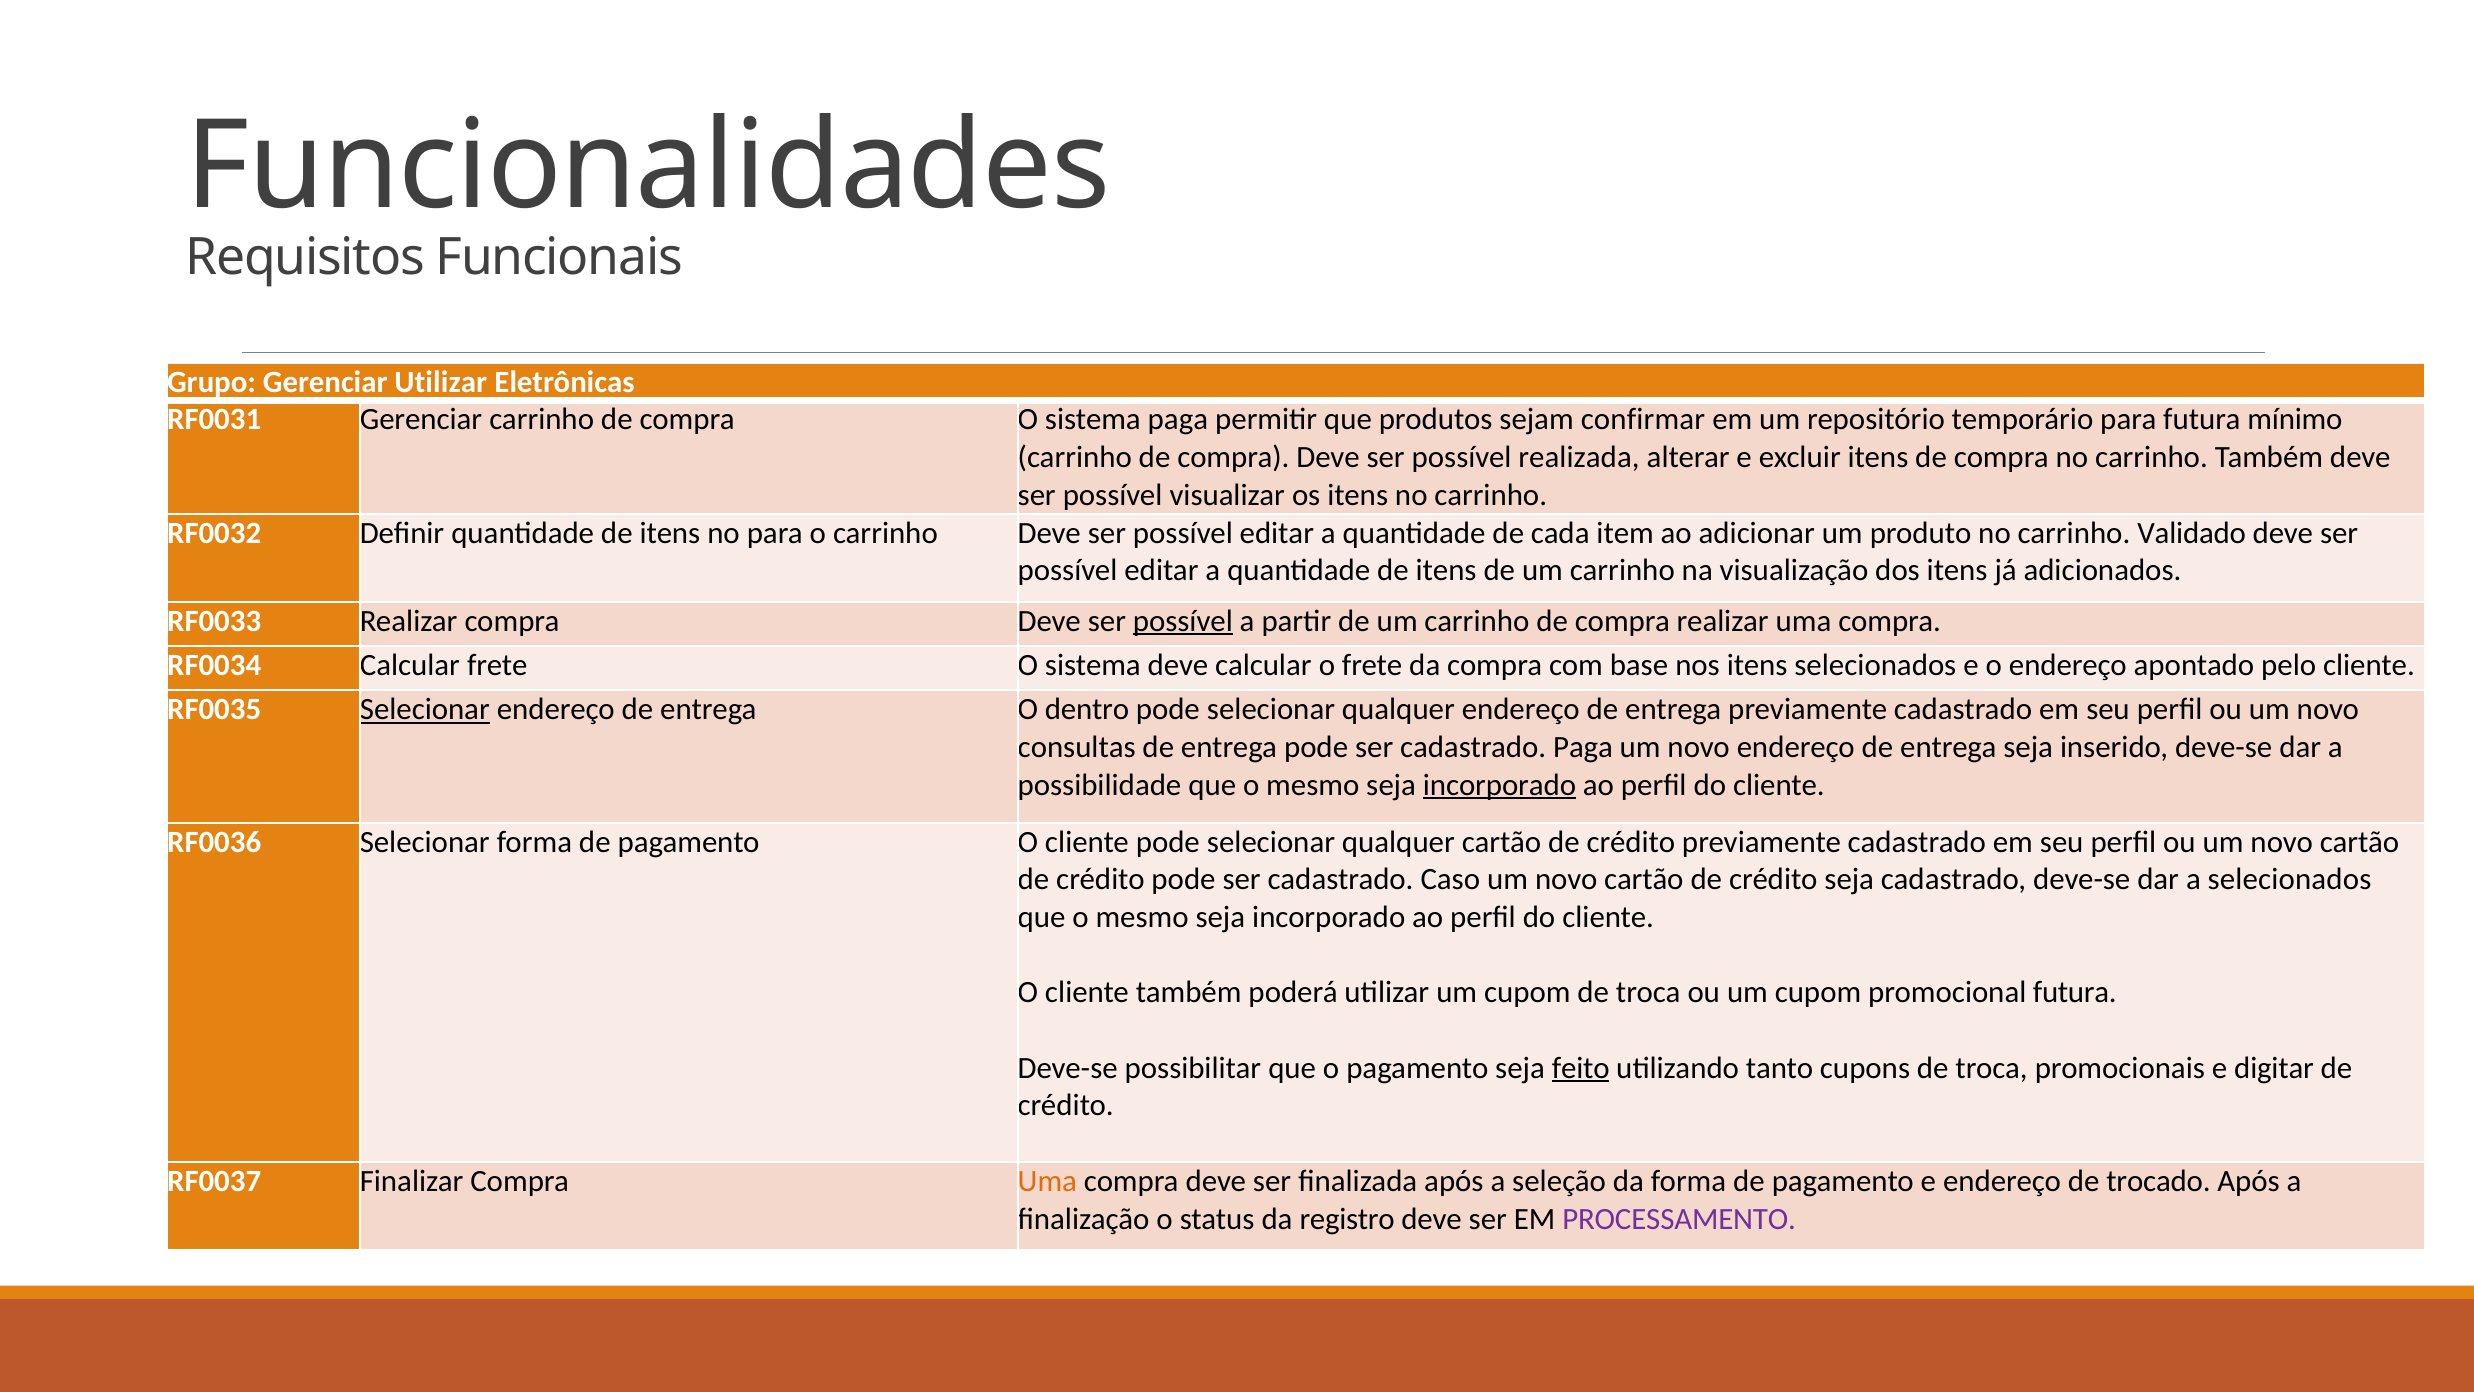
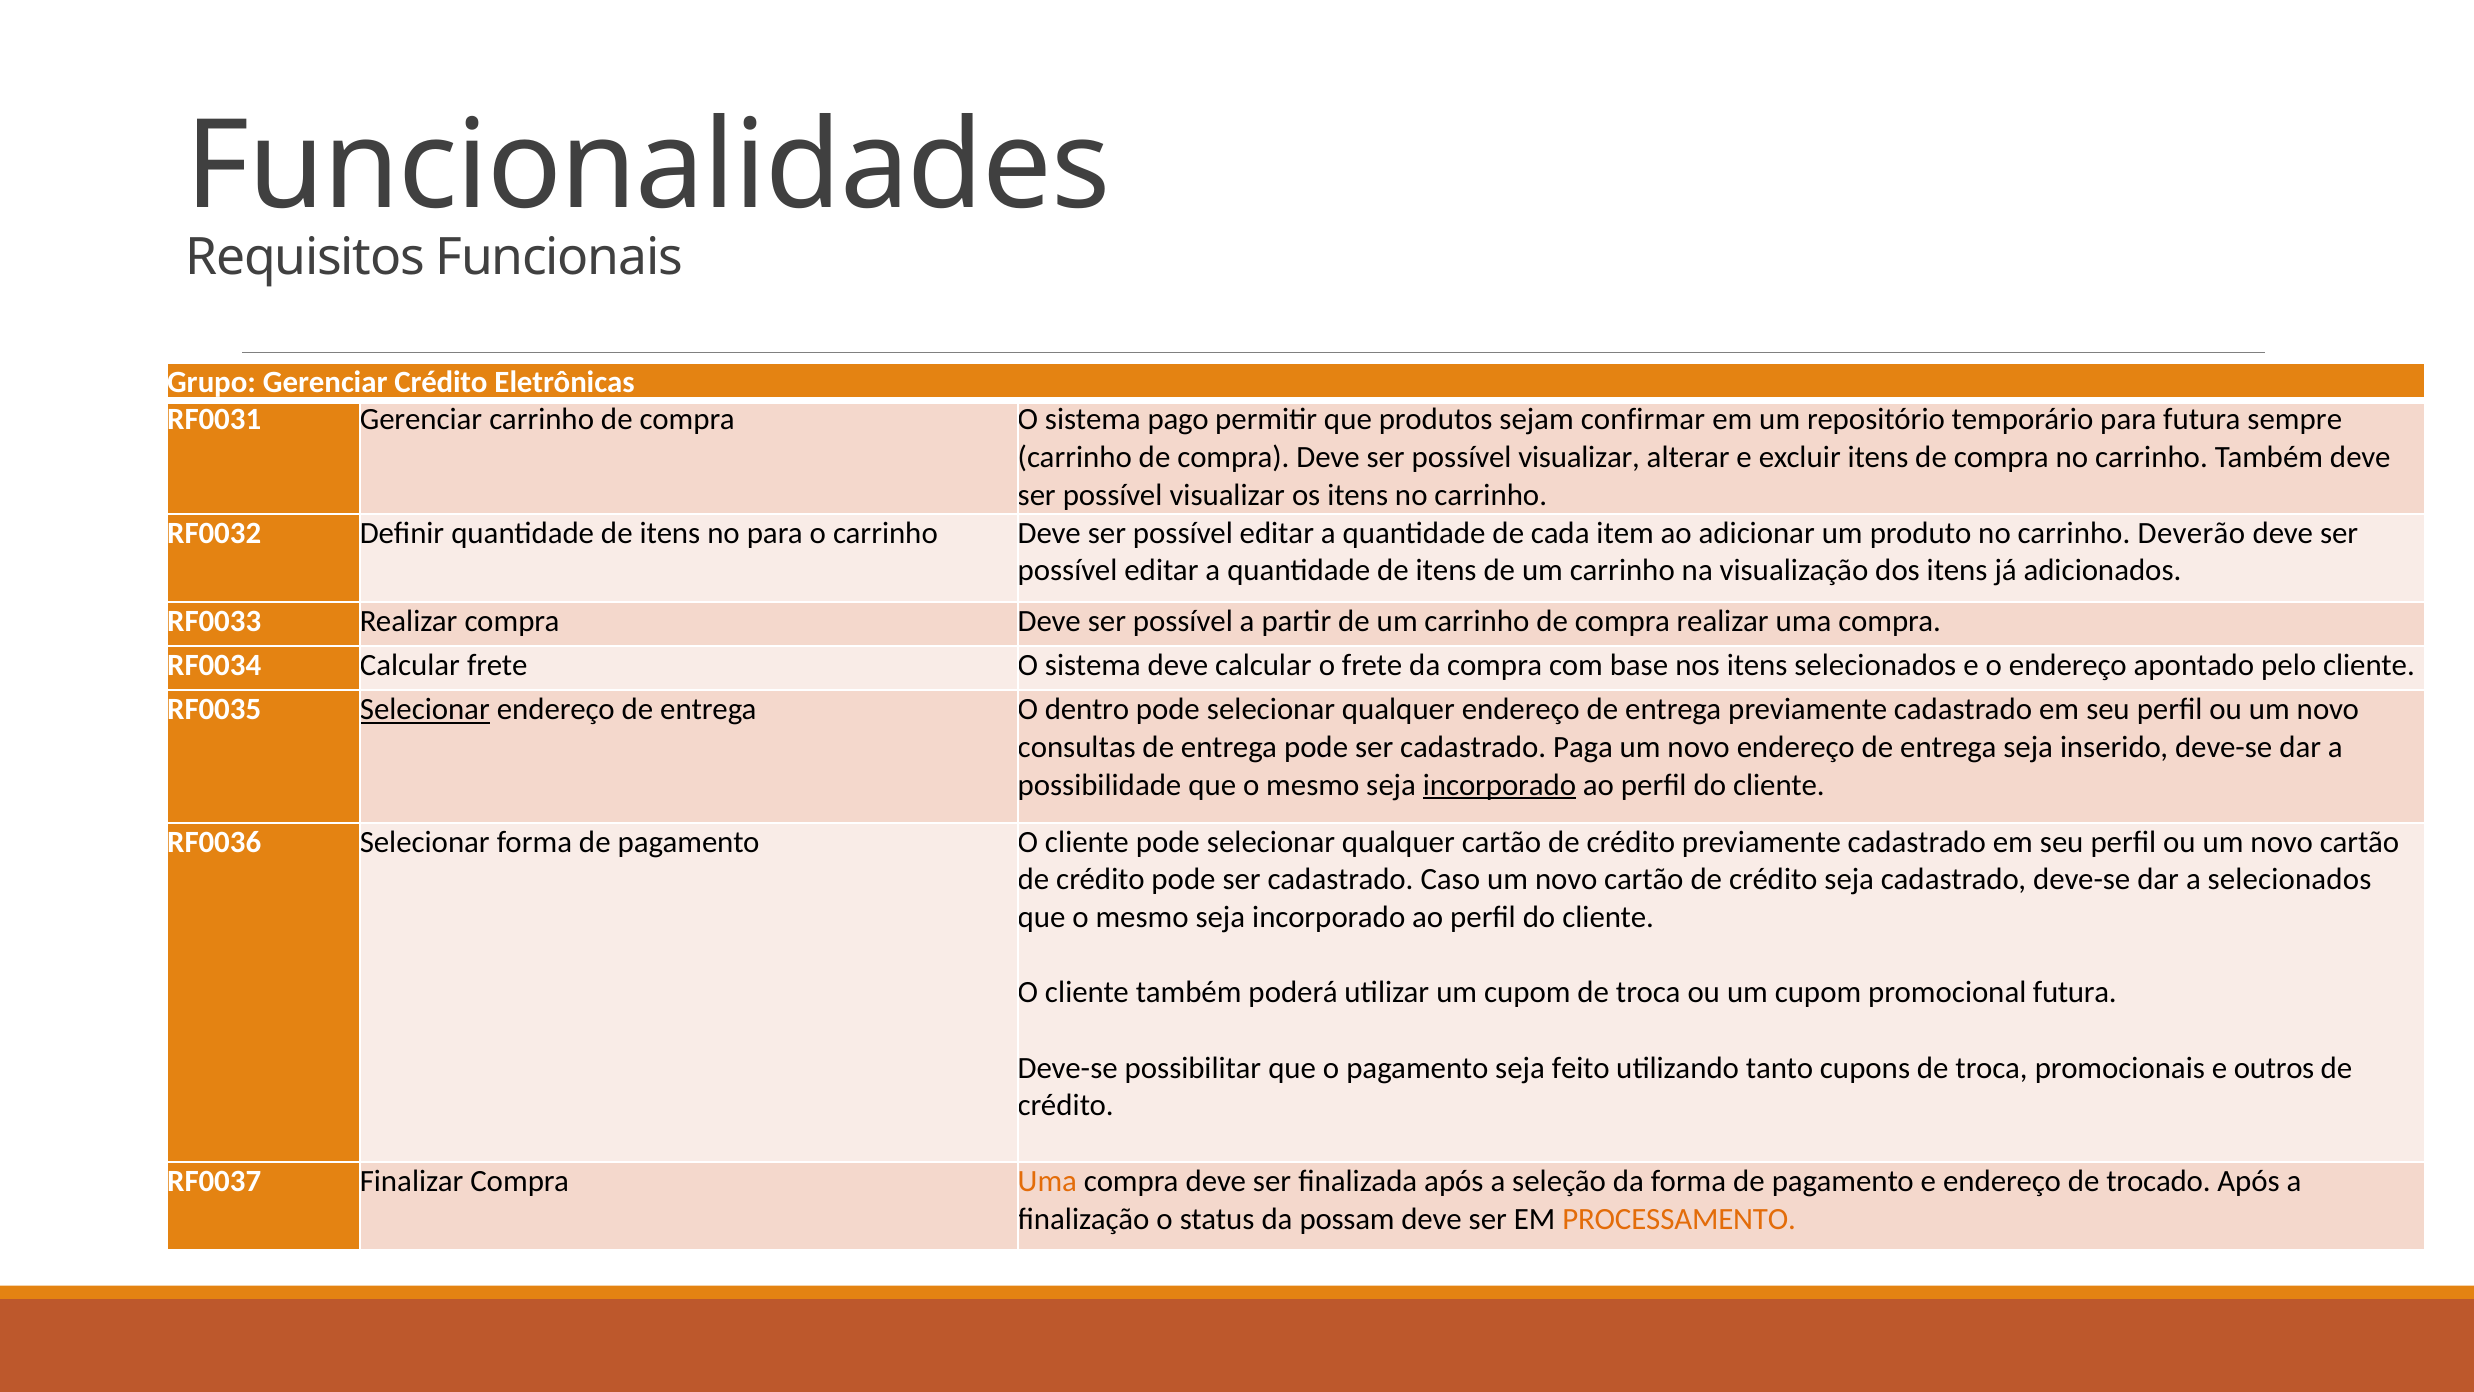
Gerenciar Utilizar: Utilizar -> Crédito
sistema paga: paga -> pago
mínimo: mínimo -> sempre
realizada at (1579, 457): realizada -> visualizar
Validado: Validado -> Deverão
possível at (1183, 621) underline: present -> none
feito underline: present -> none
digitar: digitar -> outros
registro: registro -> possam
PROCESSAMENTO colour: purple -> orange
